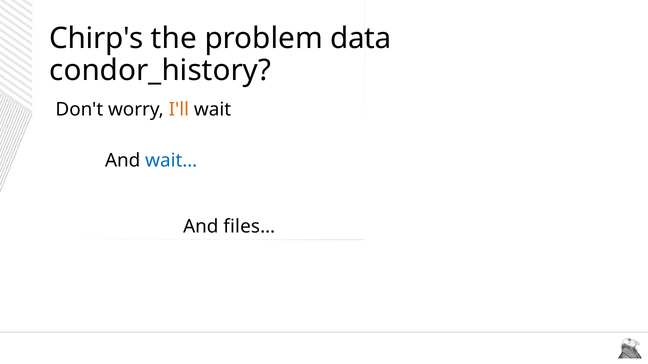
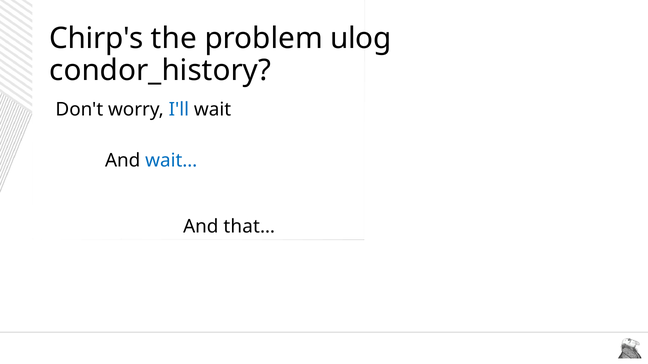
data: data -> ulog
I'll colour: orange -> blue
files…: files… -> that…
